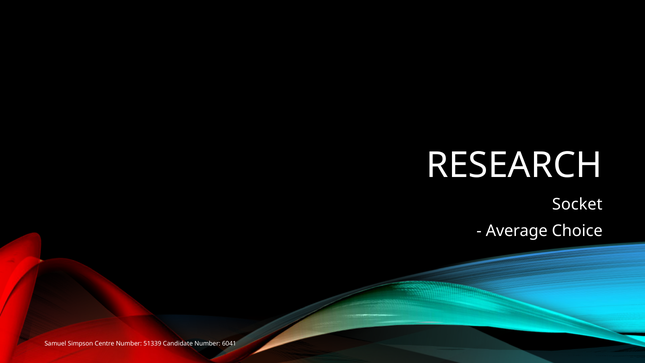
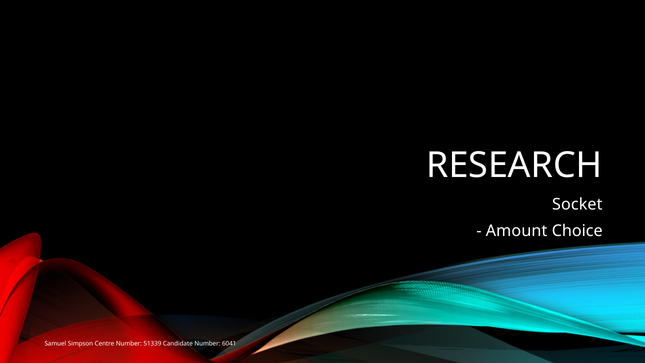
Average: Average -> Amount
